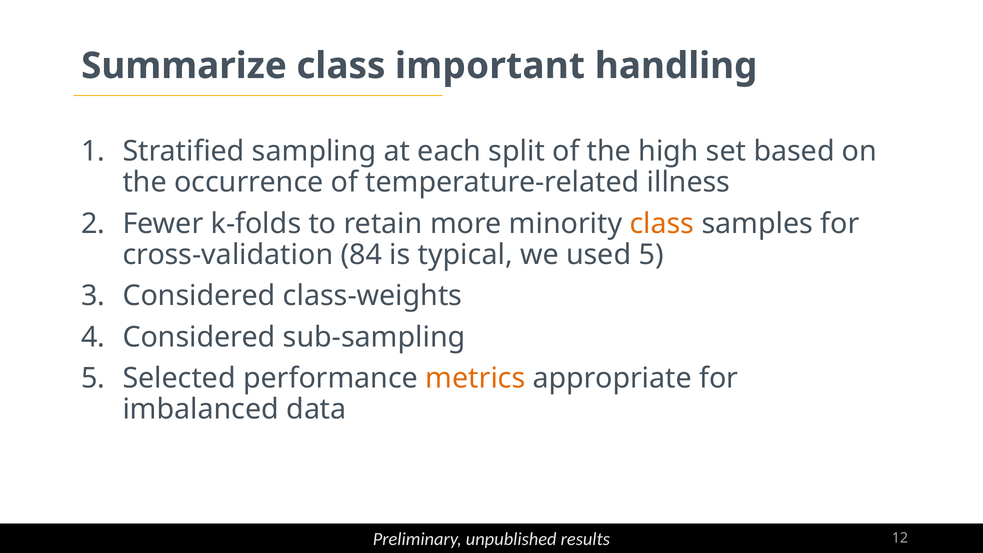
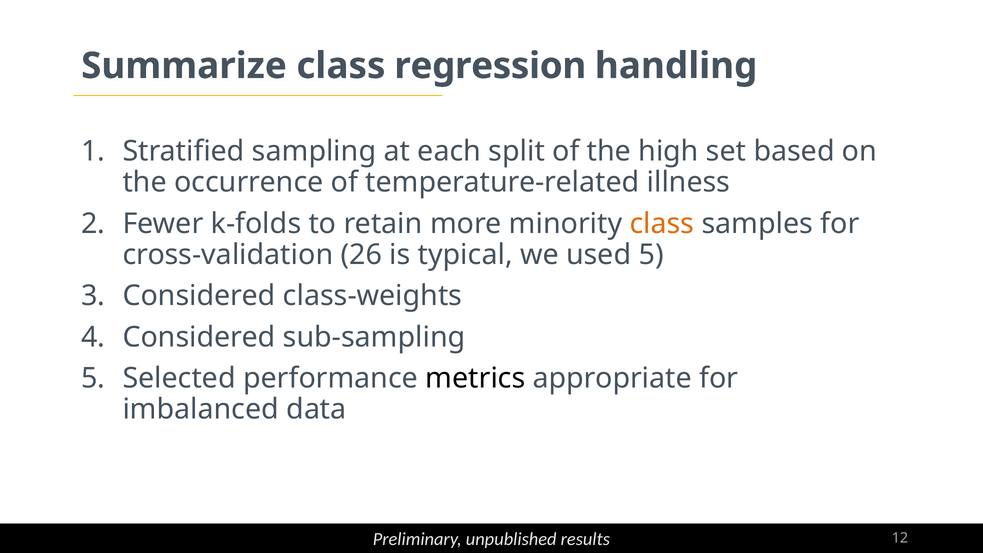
important: important -> regression
84: 84 -> 26
metrics colour: orange -> black
